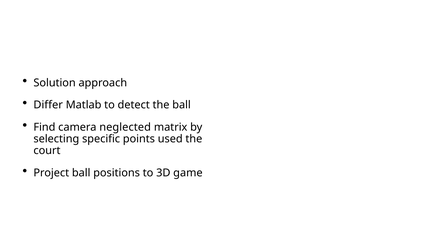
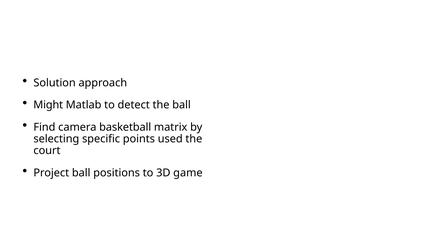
Differ: Differ -> Might
neglected: neglected -> basketball
